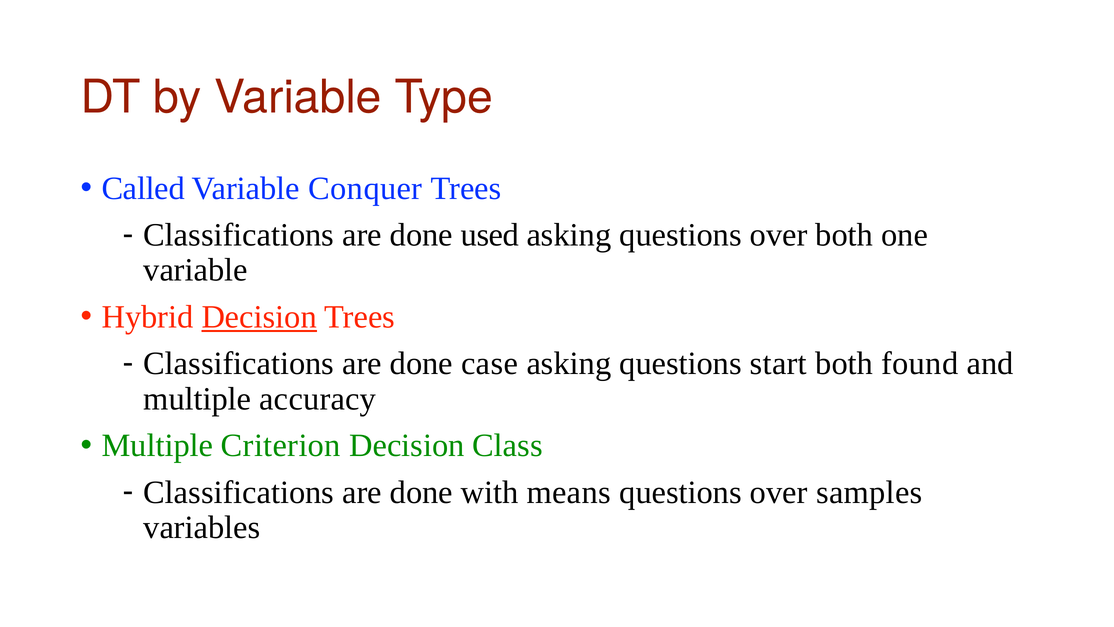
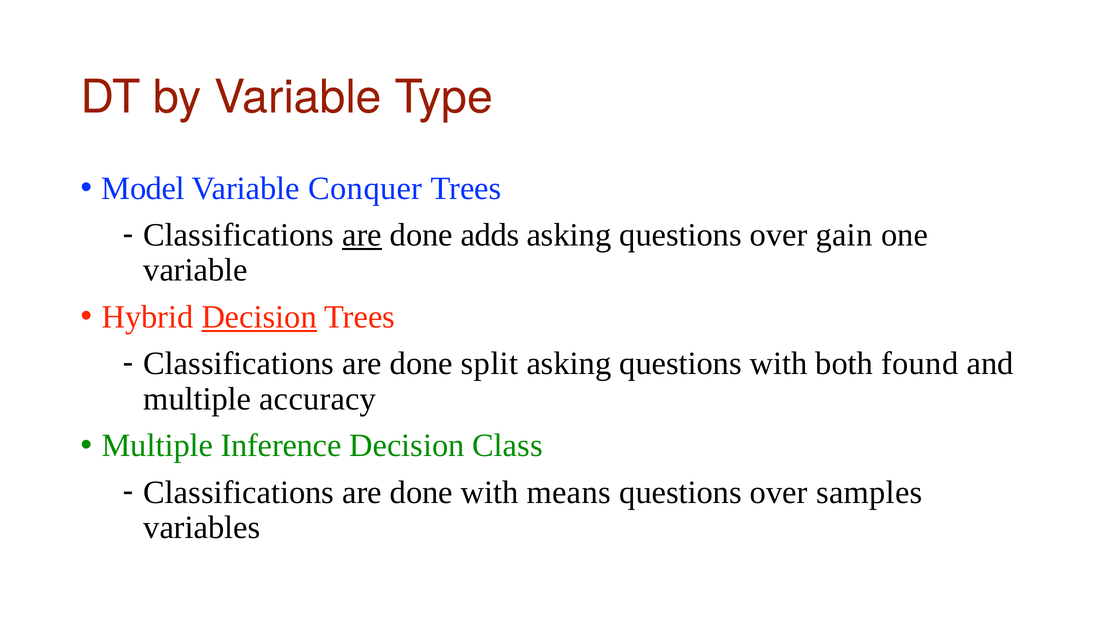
Called: Called -> Model
are at (362, 235) underline: none -> present
used: used -> adds
over both: both -> gain
case: case -> split
questions start: start -> with
Criterion: Criterion -> Inference
